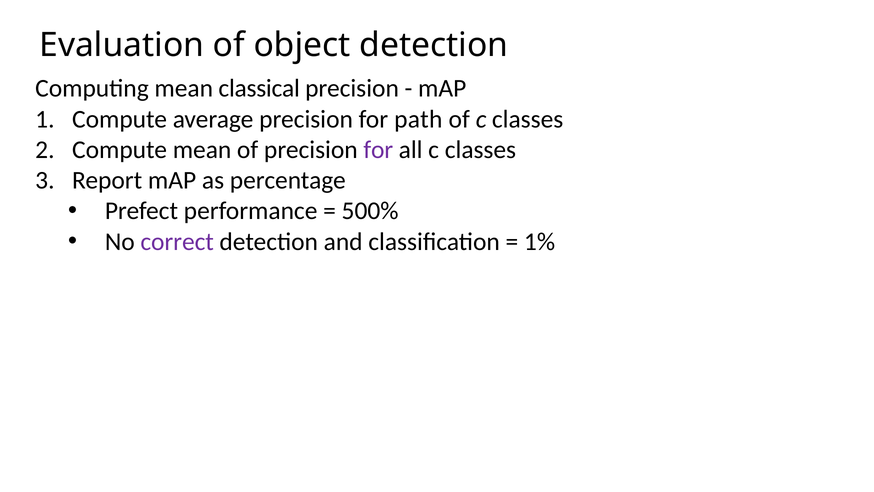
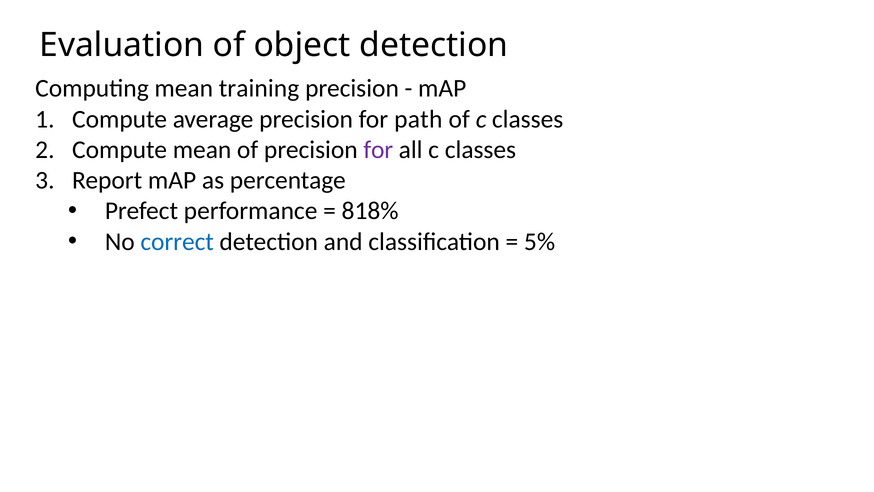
classical: classical -> training
500%: 500% -> 818%
correct colour: purple -> blue
1%: 1% -> 5%
